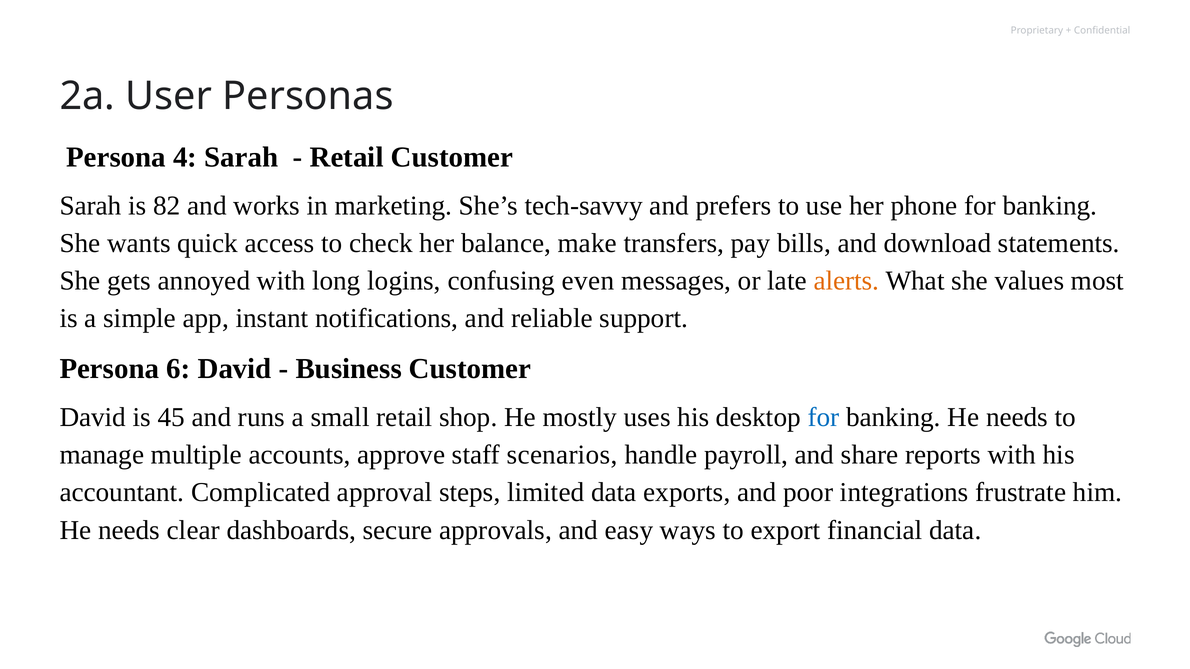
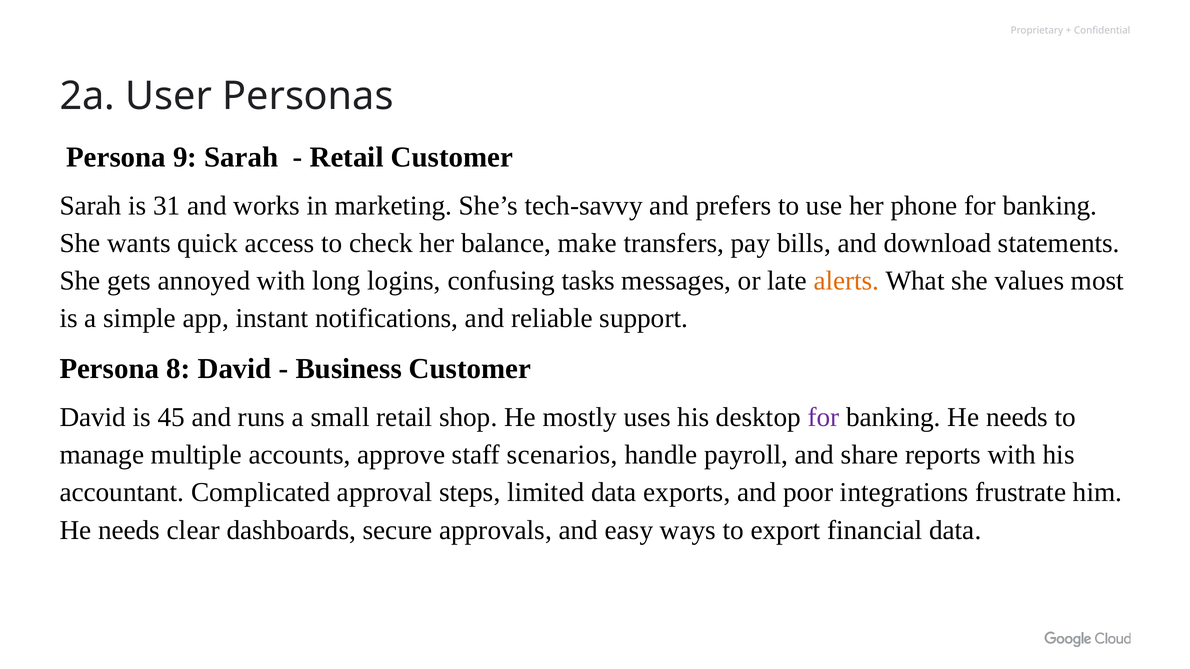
4: 4 -> 9
82: 82 -> 31
even: even -> tasks
6: 6 -> 8
for at (823, 418) colour: blue -> purple
